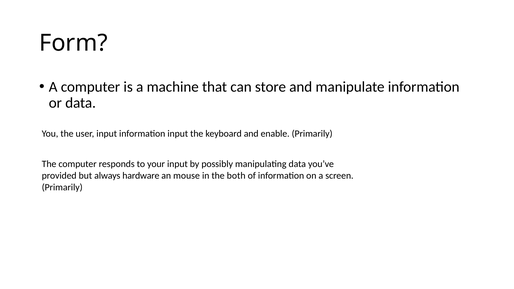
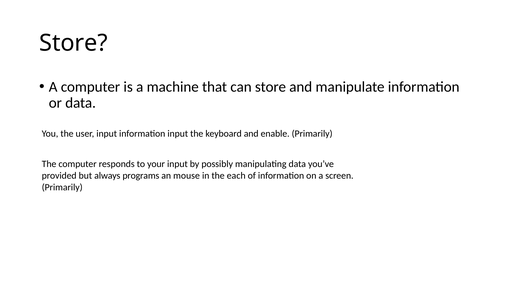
Form at (73, 43): Form -> Store
hardware: hardware -> programs
both: both -> each
